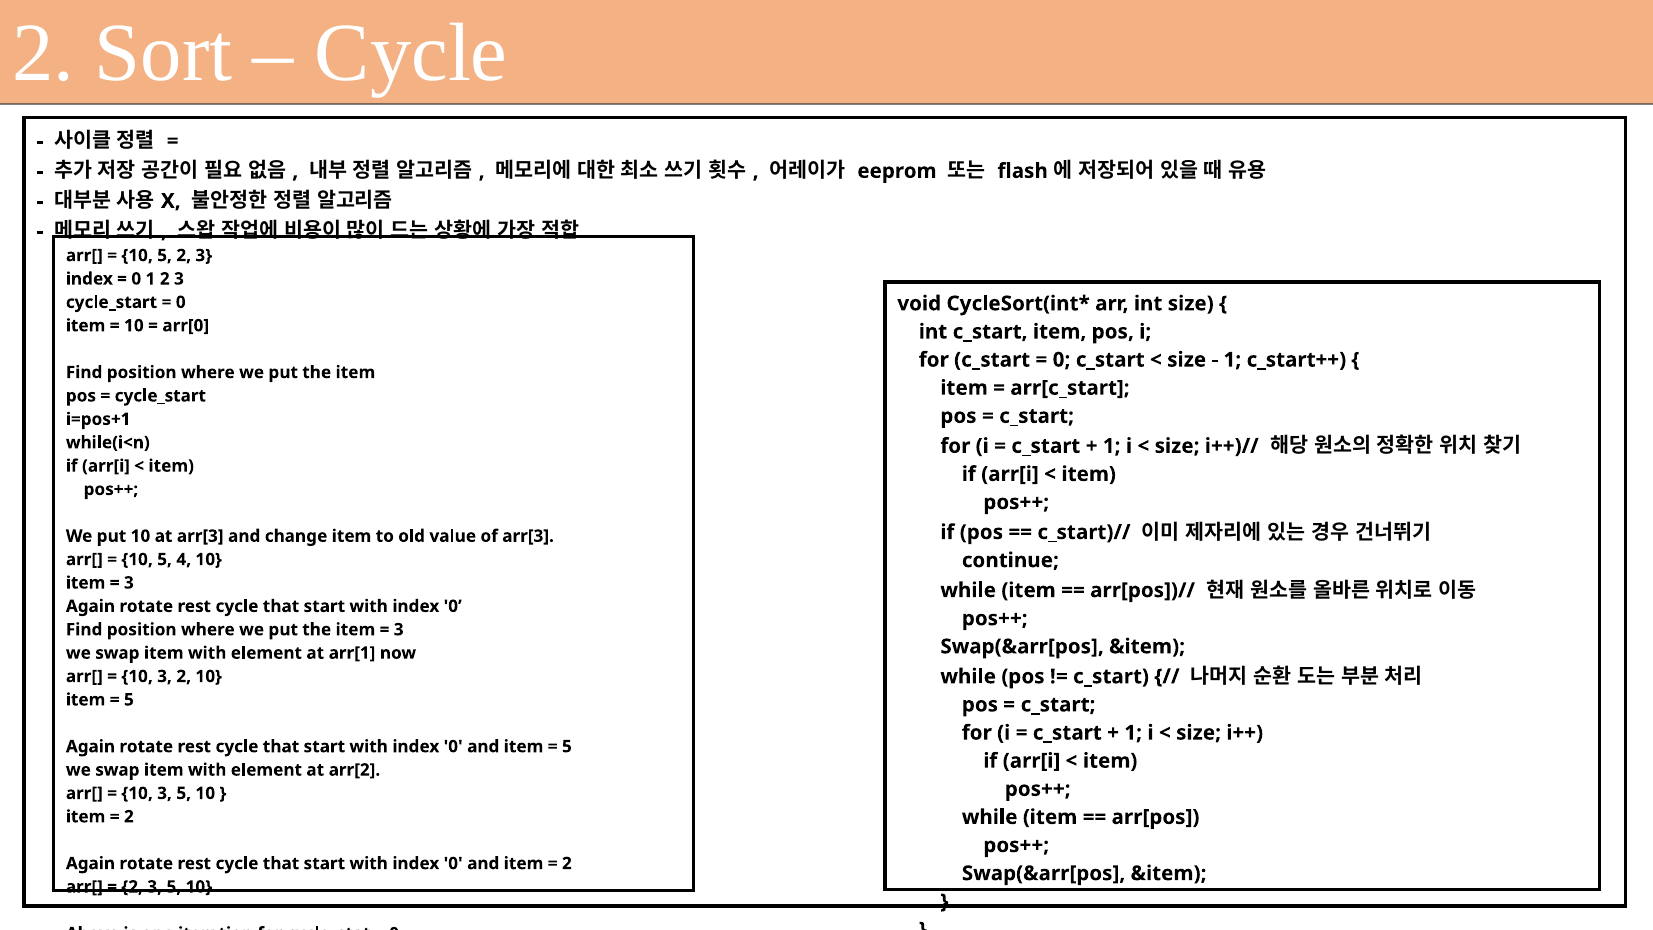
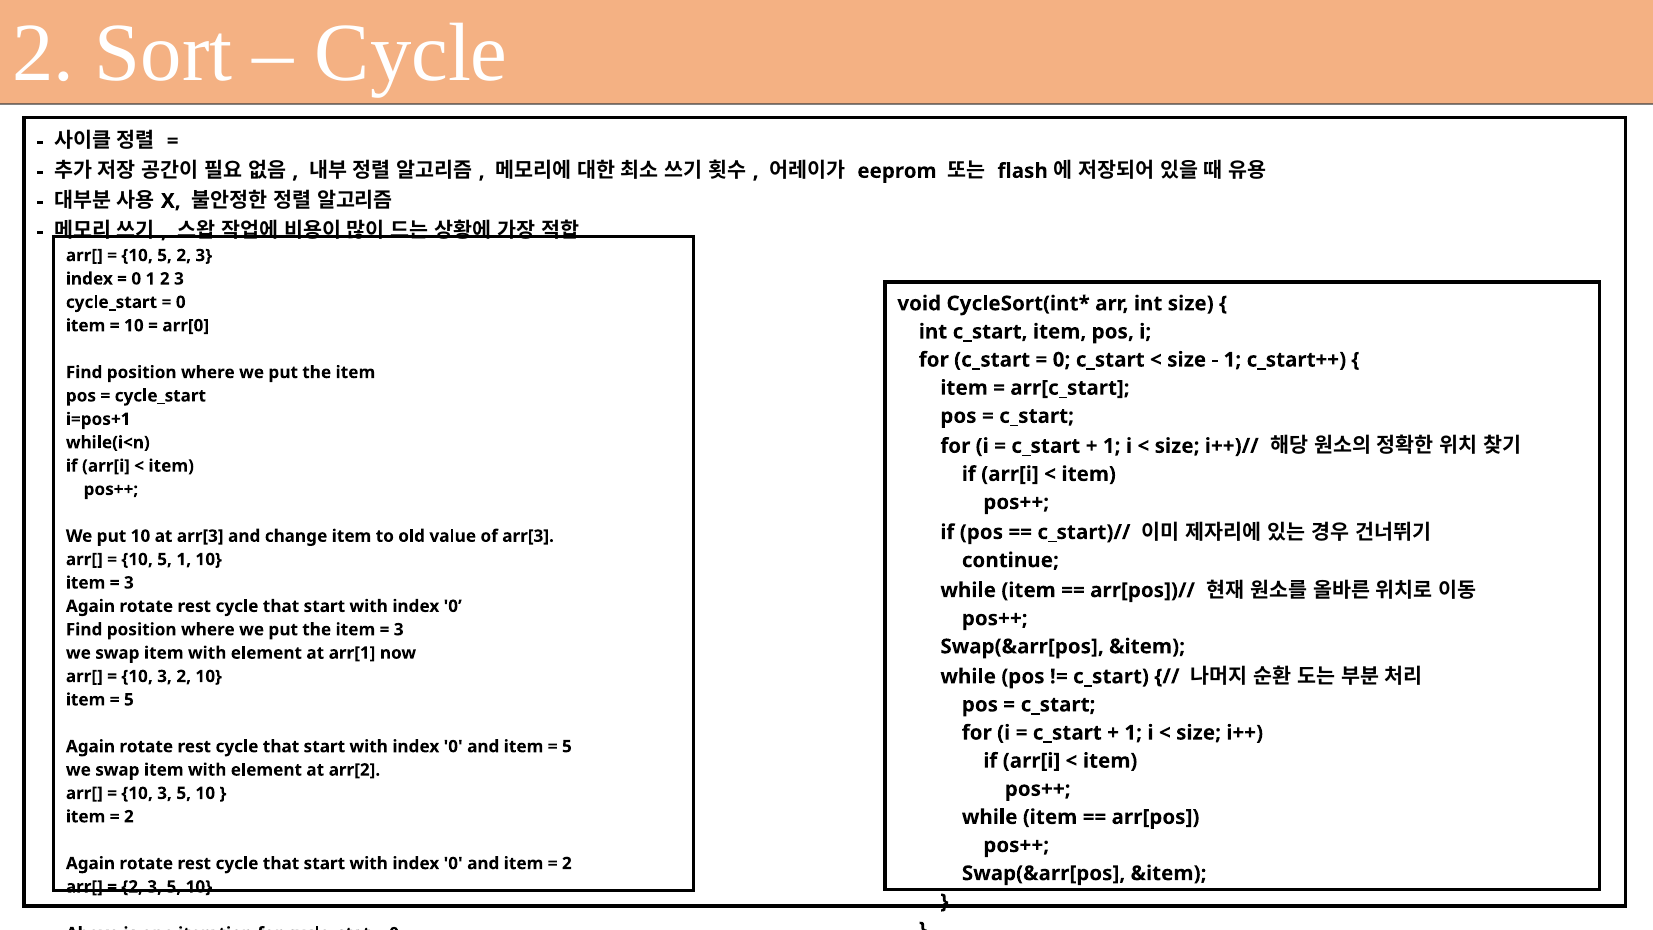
5 4: 4 -> 1
